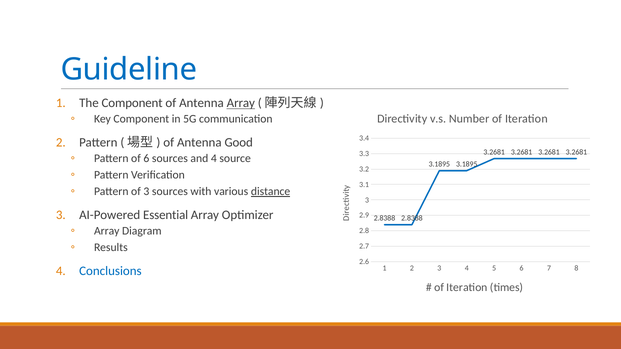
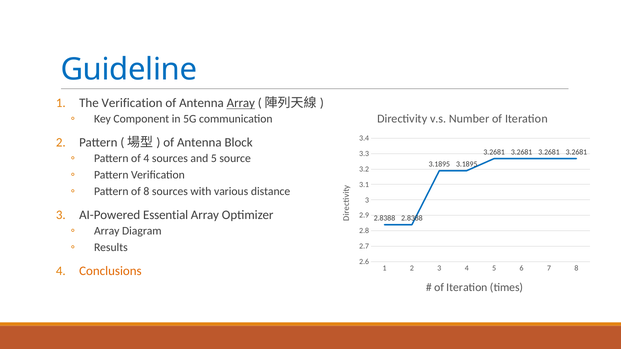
The Component: Component -> Verification
Good: Good -> Block
of 6: 6 -> 4
and 4: 4 -> 5
of 3: 3 -> 8
distance underline: present -> none
Conclusions colour: blue -> orange
